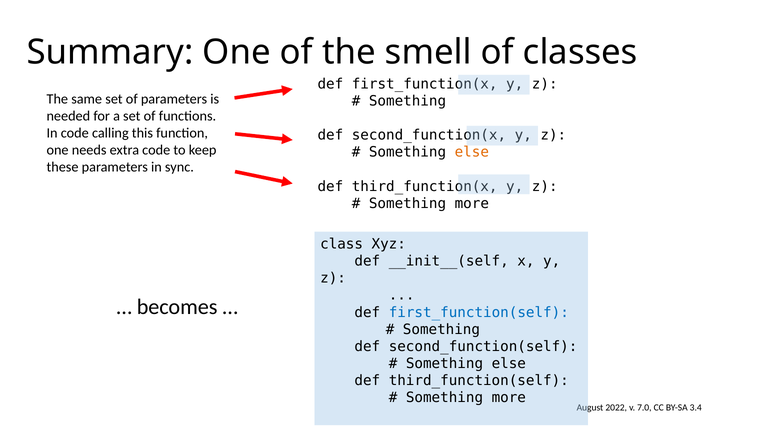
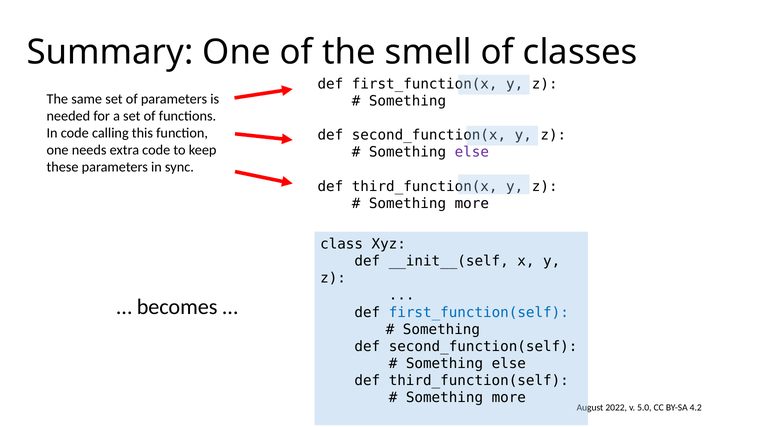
else at (472, 152) colour: orange -> purple
7.0: 7.0 -> 5.0
3.4: 3.4 -> 4.2
